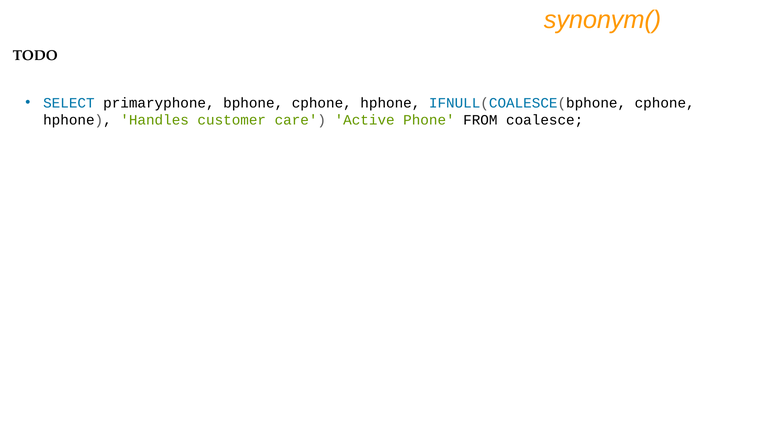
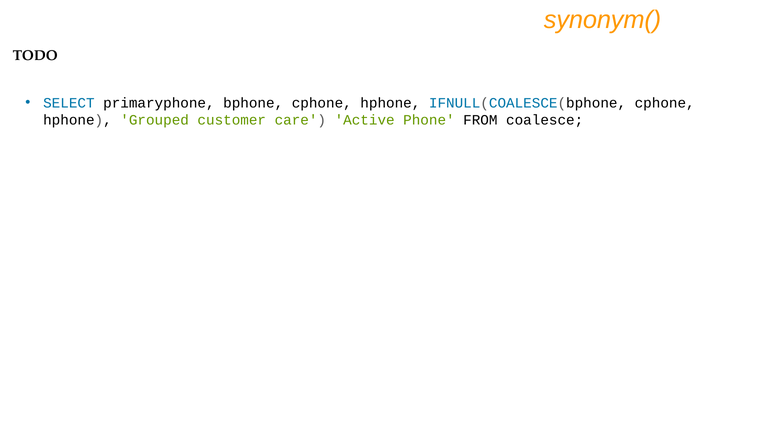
Handles: Handles -> Grouped
